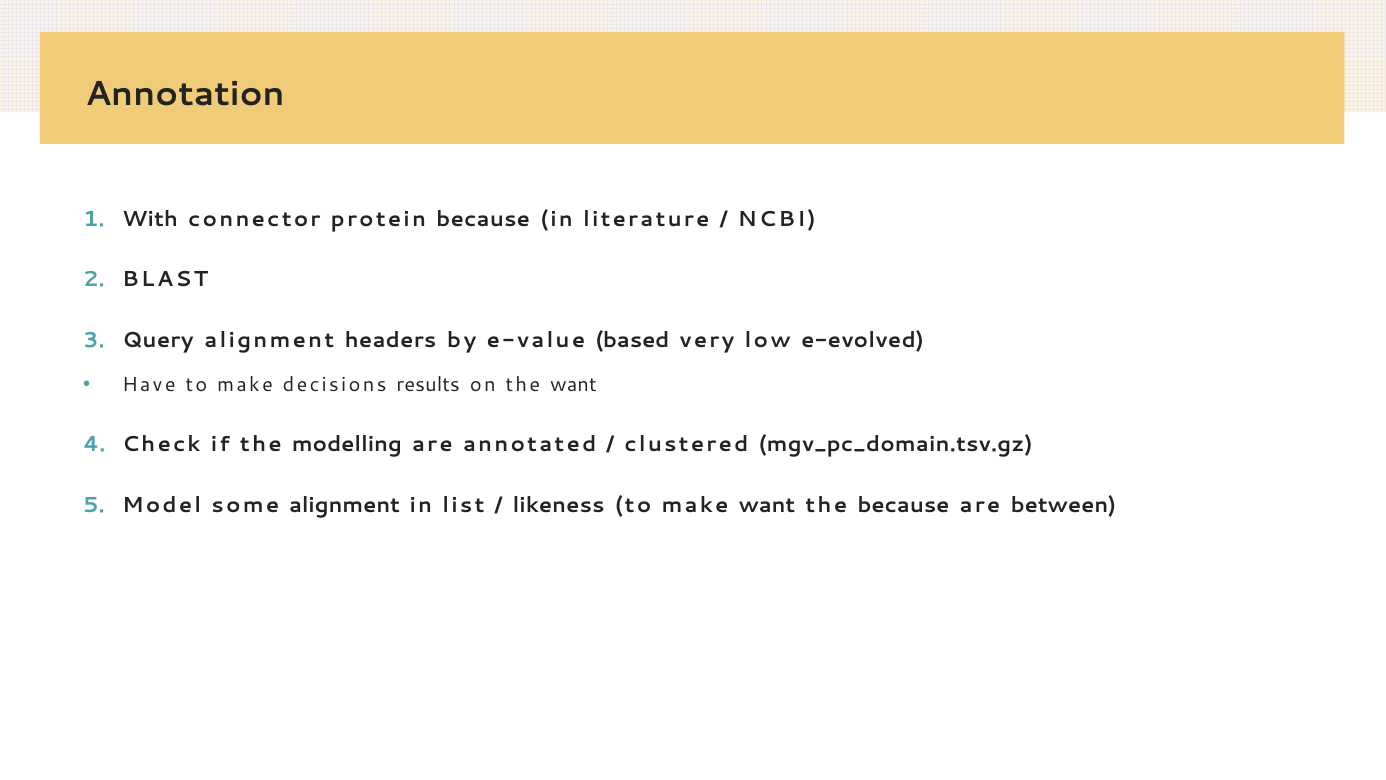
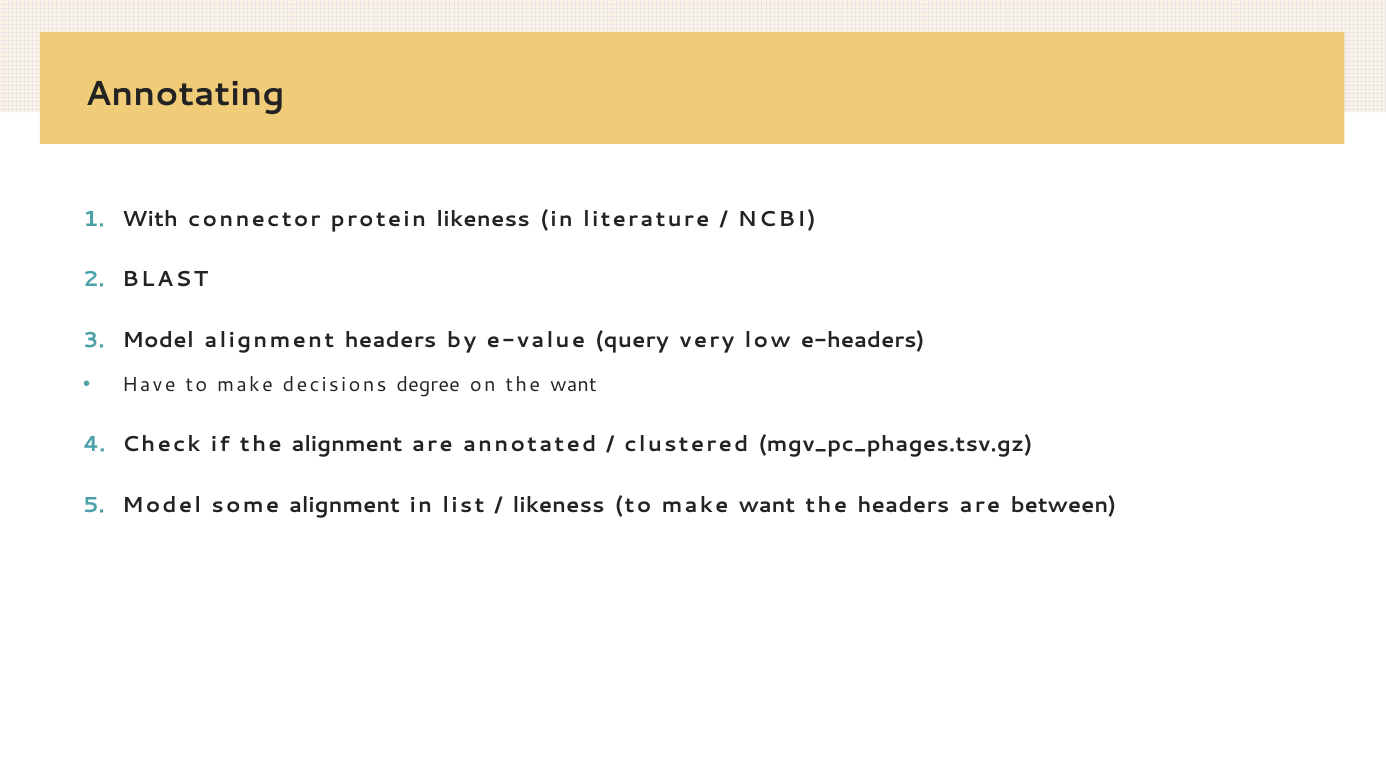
Annotation: Annotation -> Annotating
protein because: because -> likeness
Query at (158, 340): Query -> Model
based: based -> query
e-evolved: e-evolved -> e-headers
results: results -> degree
the modelling: modelling -> alignment
mgv_pc_domain.tsv.gz: mgv_pc_domain.tsv.gz -> mgv_pc_phages.tsv.gz
the because: because -> headers
